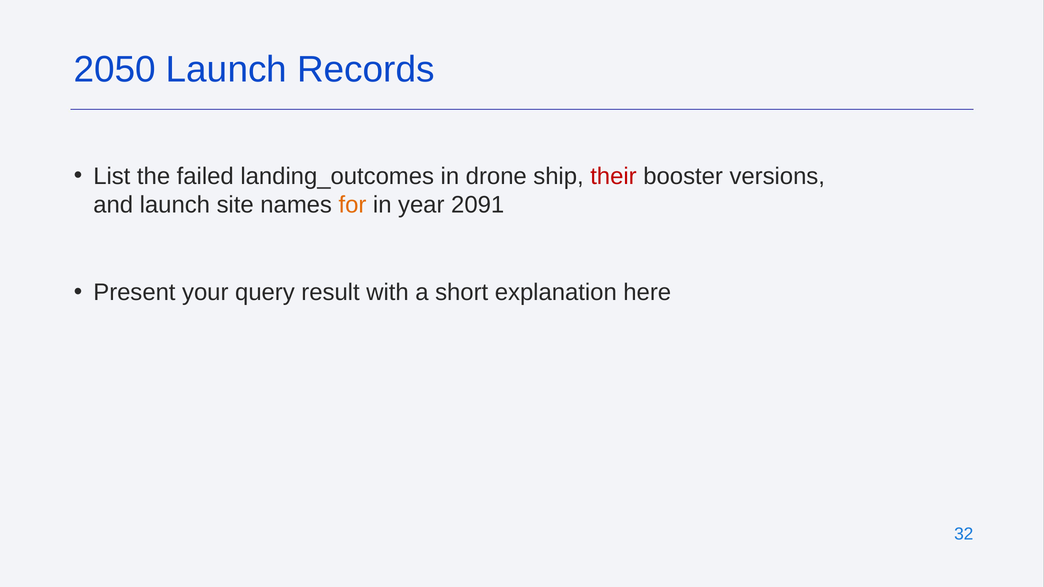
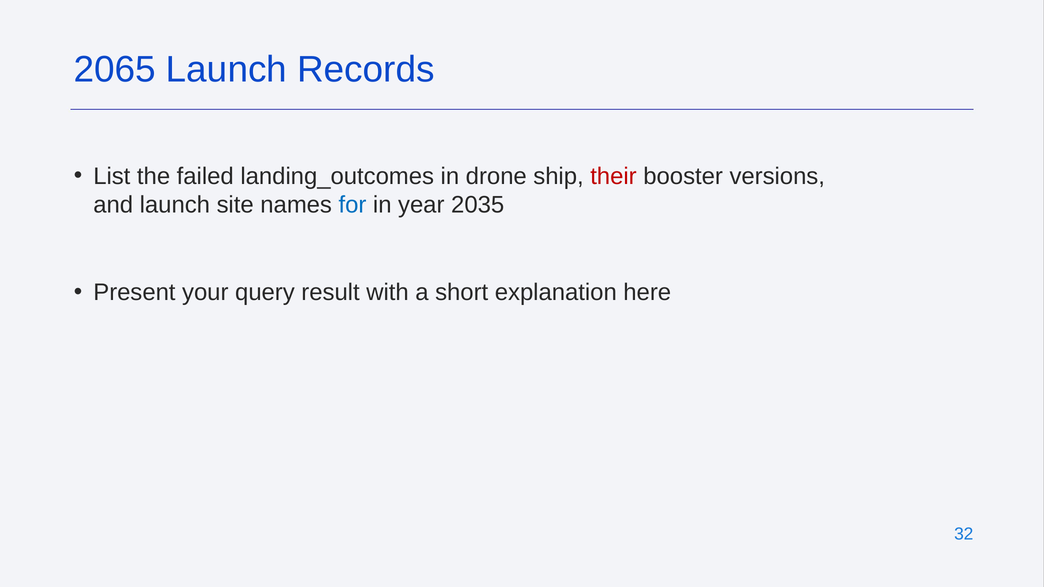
2050: 2050 -> 2065
for colour: orange -> blue
2091: 2091 -> 2035
